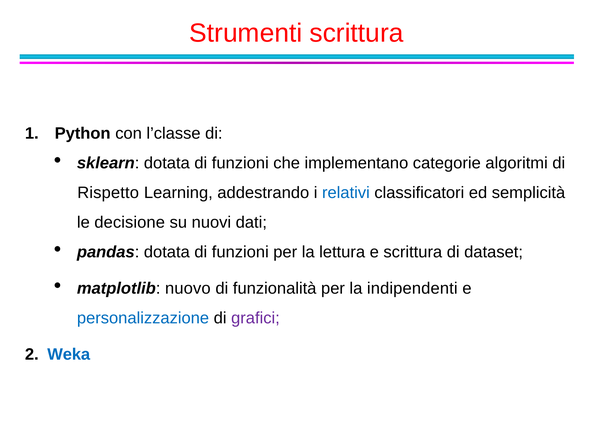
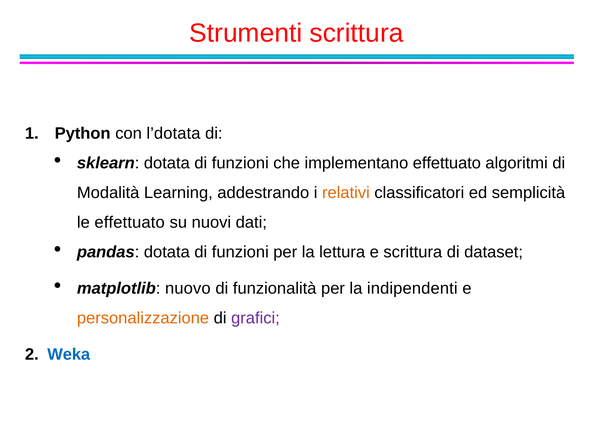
l’classe: l’classe -> l’dotata
implementano categorie: categorie -> effettuato
Rispetto: Rispetto -> Modalità
relativi colour: blue -> orange
le decisione: decisione -> effettuato
personalizzazione colour: blue -> orange
